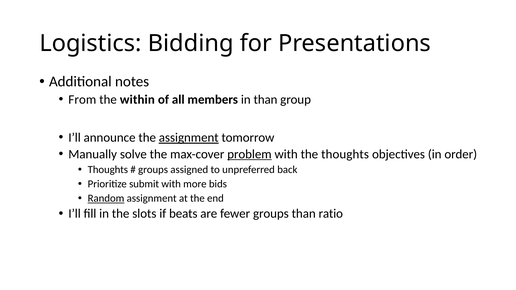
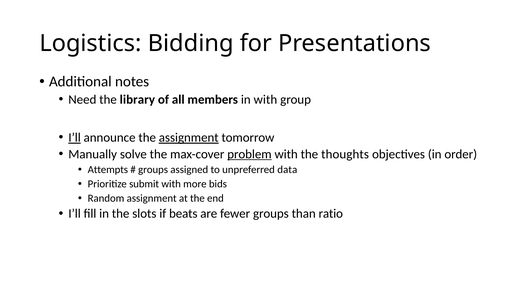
From: From -> Need
within: within -> library
in than: than -> with
I’ll at (75, 138) underline: none -> present
Thoughts at (108, 170): Thoughts -> Attempts
back: back -> data
Random underline: present -> none
